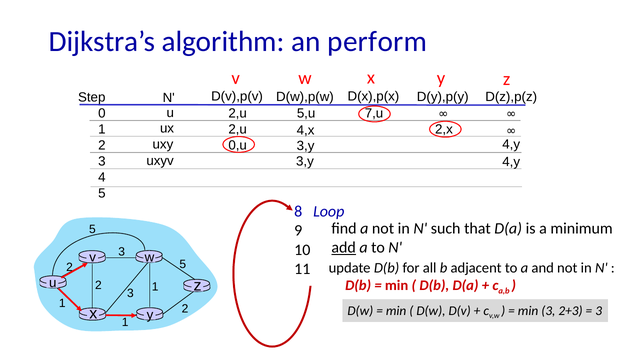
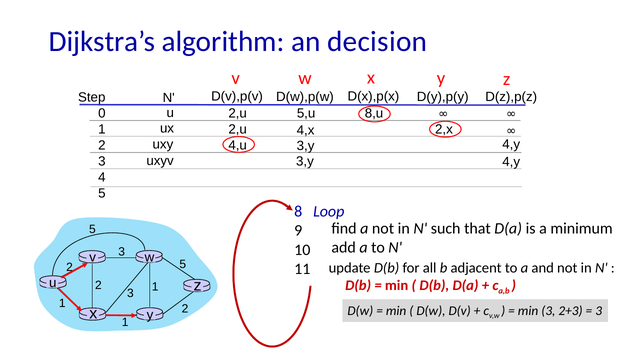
perform: perform -> decision
7,u: 7,u -> 8,u
0,u: 0,u -> 4,u
add underline: present -> none
